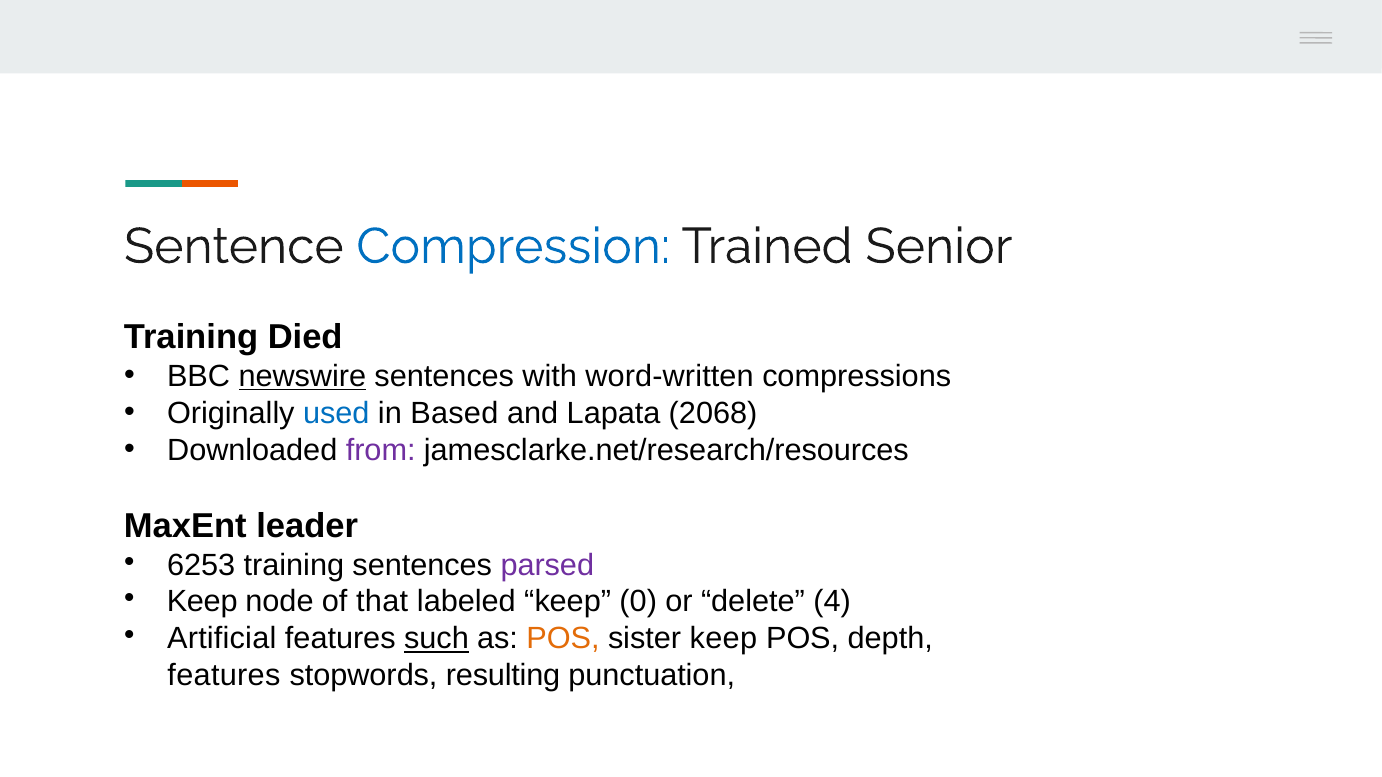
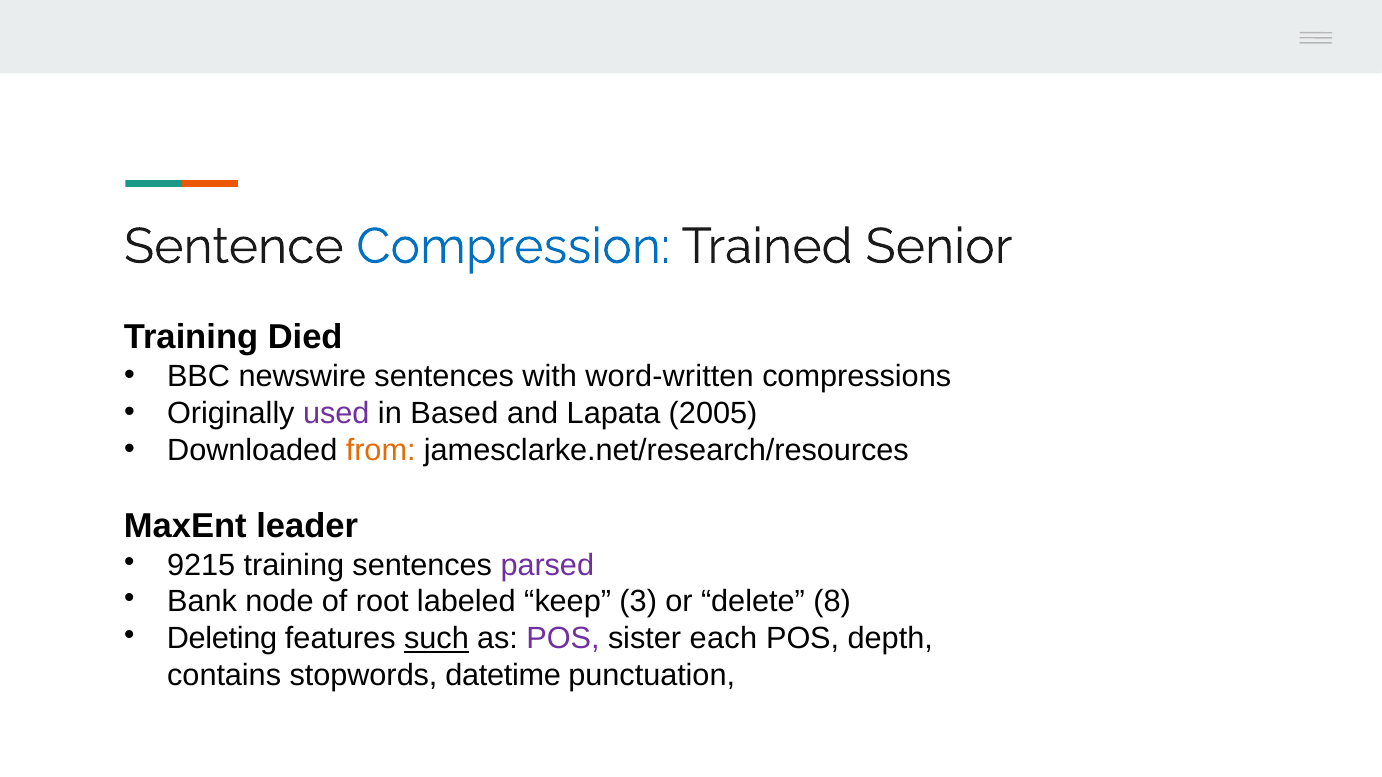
newswire underline: present -> none
used colour: blue -> purple
2068: 2068 -> 2005
from colour: purple -> orange
6253: 6253 -> 9215
Keep at (202, 602): Keep -> Bank
that: that -> root
0: 0 -> 3
4: 4 -> 8
Artificial: Artificial -> Deleting
POS at (563, 639) colour: orange -> purple
sister keep: keep -> each
features at (224, 676): features -> contains
resulting: resulting -> datetime
